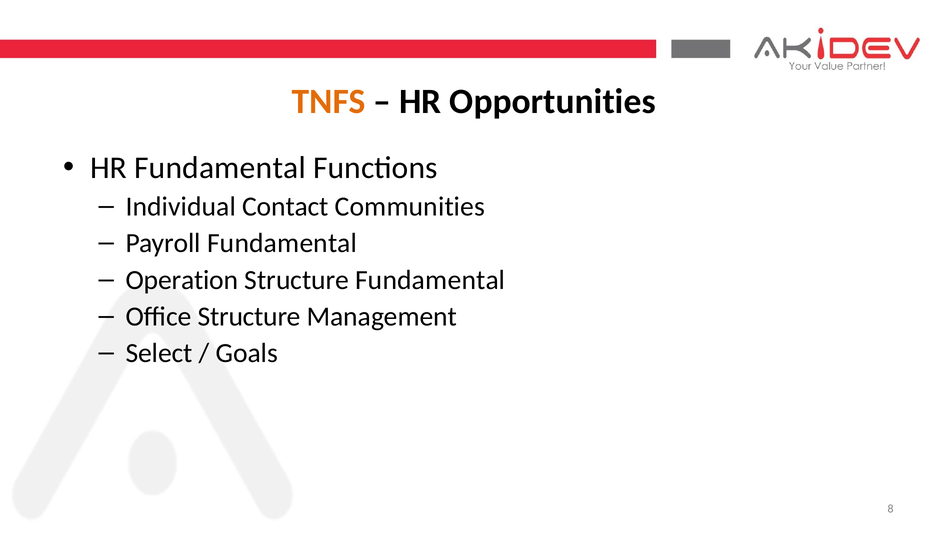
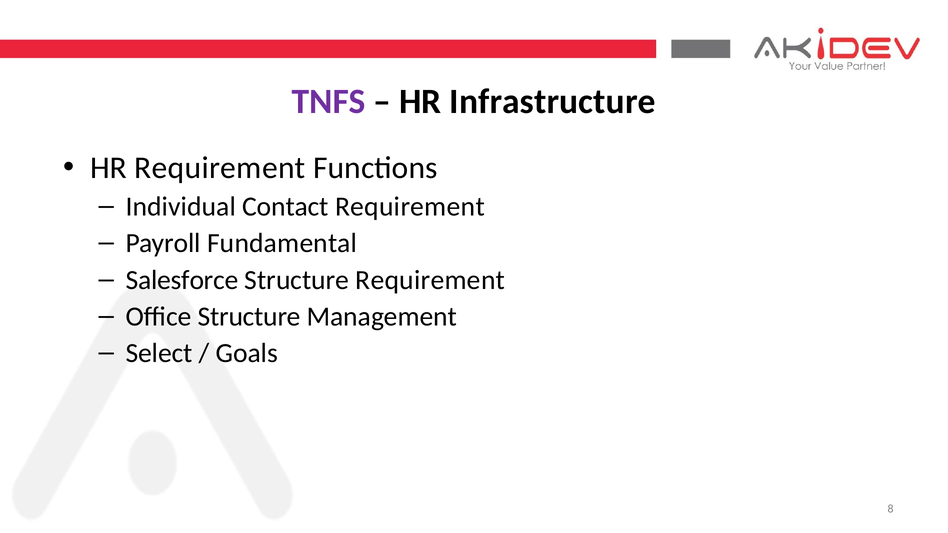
TNFS colour: orange -> purple
Opportunities: Opportunities -> Infrastructure
HR Fundamental: Fundamental -> Requirement
Contact Communities: Communities -> Requirement
Operation: Operation -> Salesforce
Structure Fundamental: Fundamental -> Requirement
